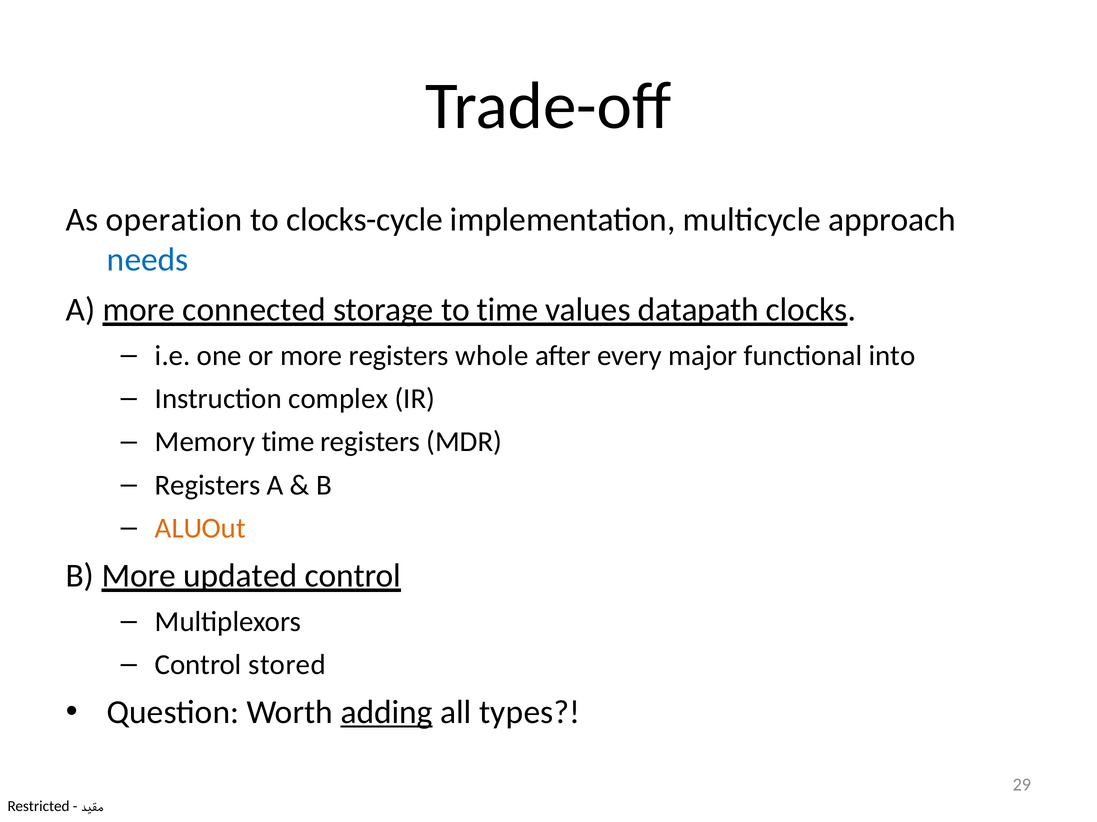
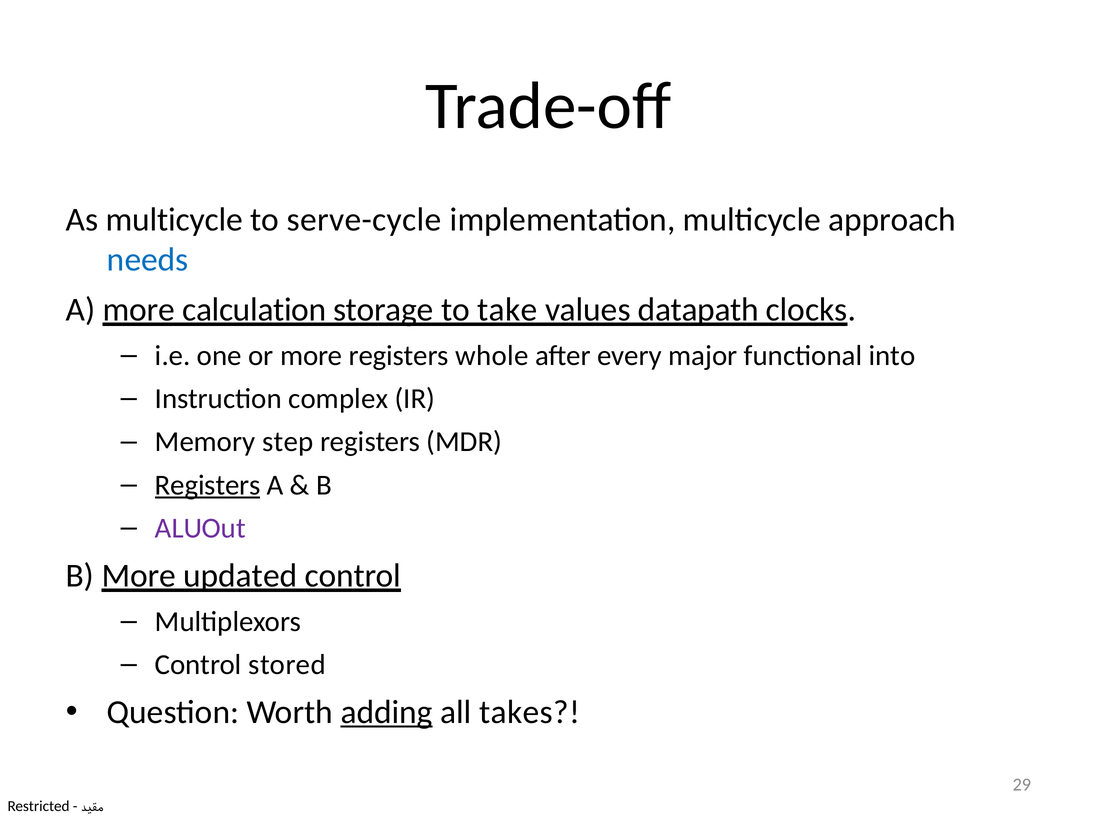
As operation: operation -> multicycle
clocks-cycle: clocks-cycle -> serve-cycle
connected: connected -> calculation
to time: time -> take
Memory time: time -> step
Registers at (208, 486) underline: none -> present
ALUOut colour: orange -> purple
types: types -> takes
